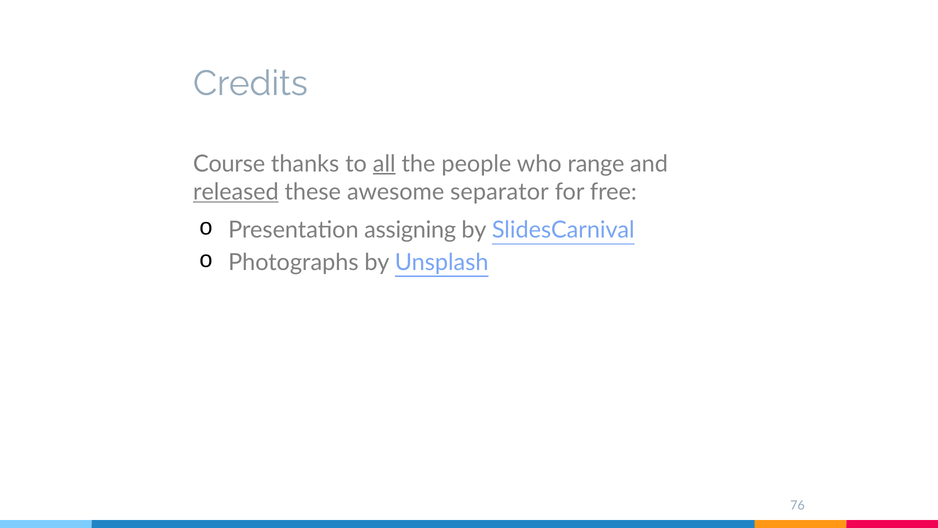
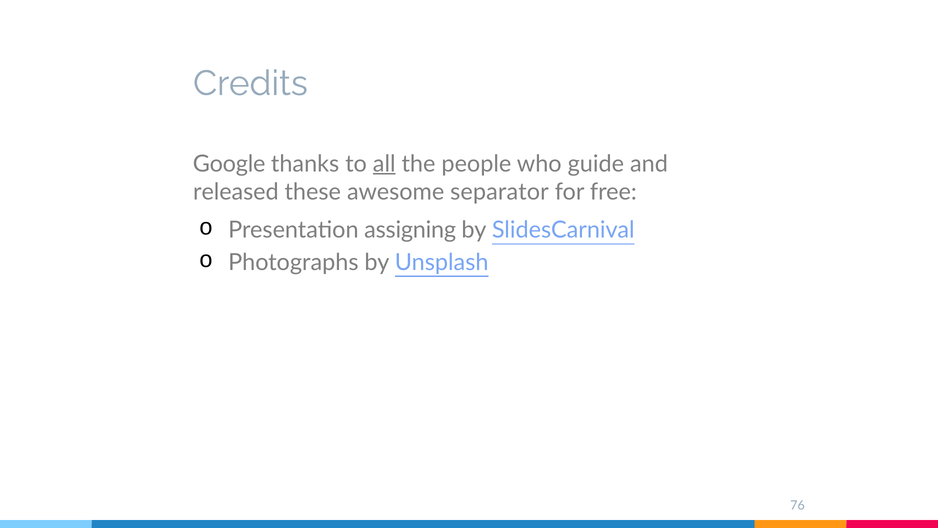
Course: Course -> Google
range: range -> guide
released underline: present -> none
